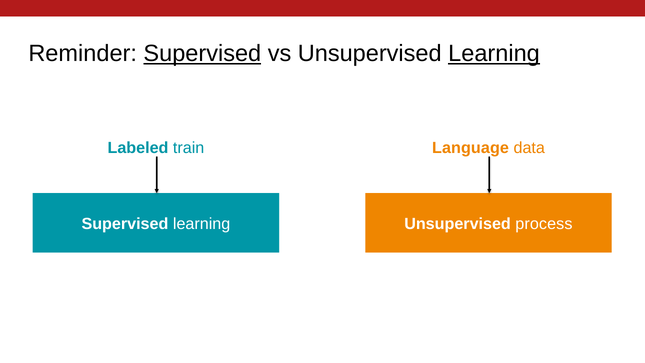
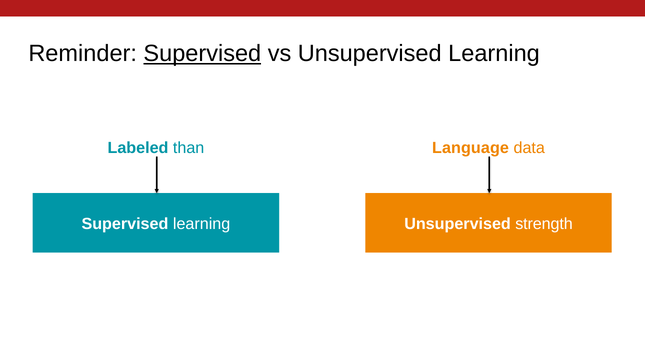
Learning at (494, 54) underline: present -> none
train: train -> than
process: process -> strength
